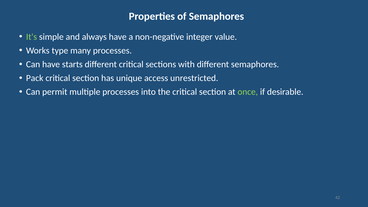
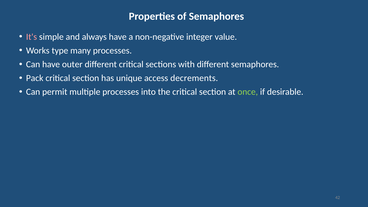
It's colour: light green -> pink
starts: starts -> outer
unrestricted: unrestricted -> decrements
